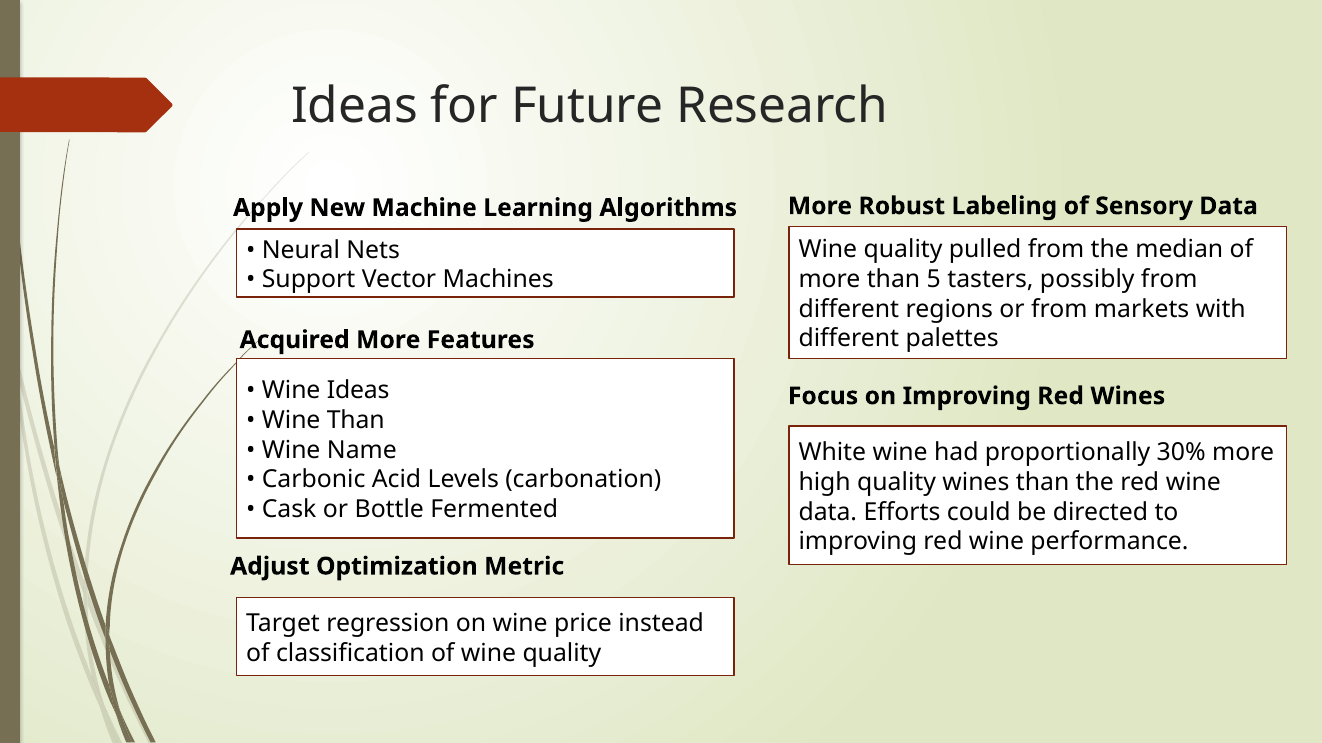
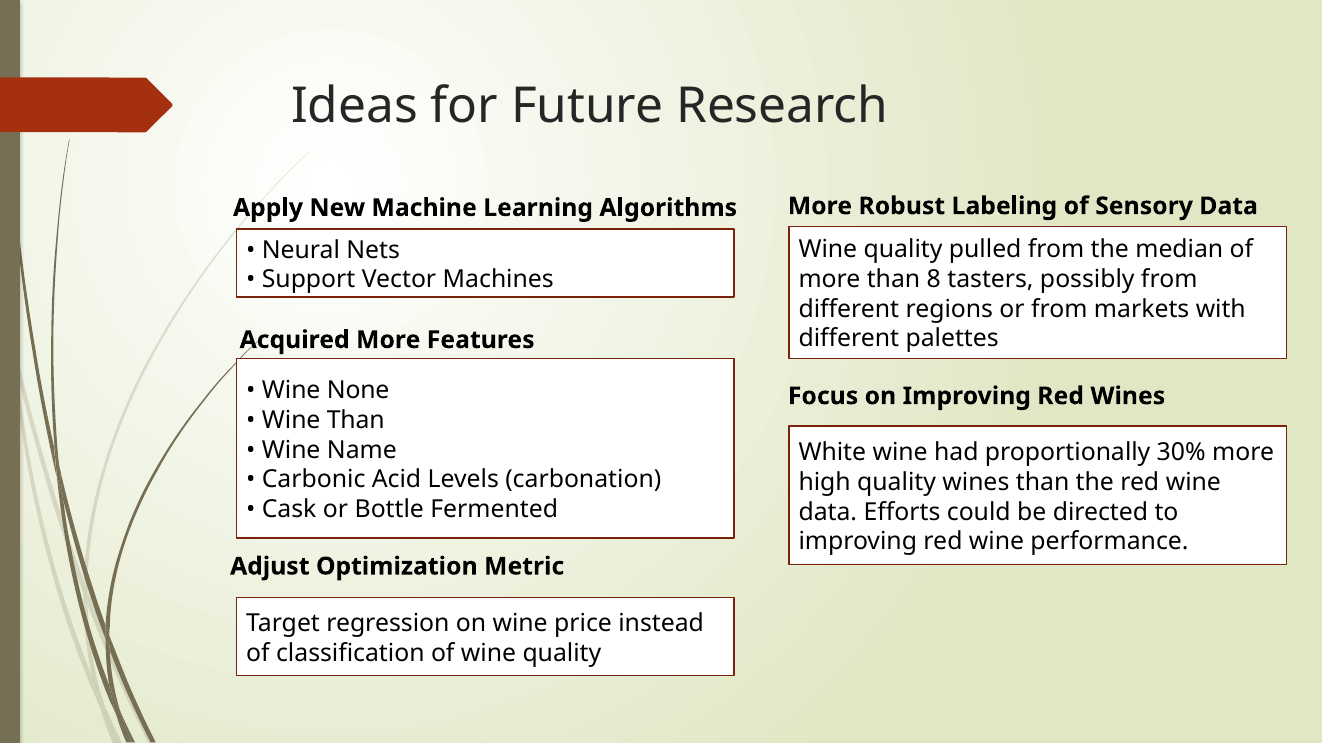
5: 5 -> 8
Wine Ideas: Ideas -> None
